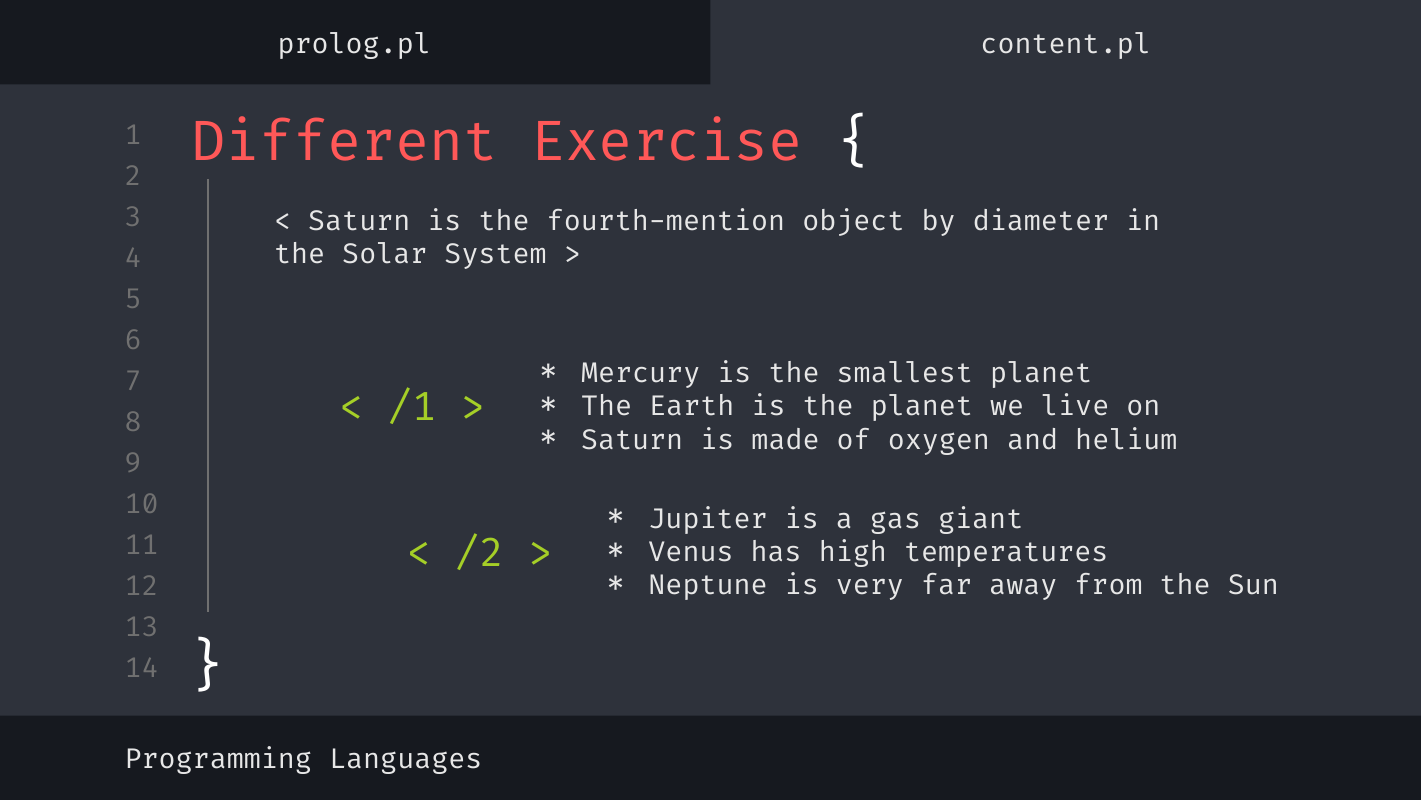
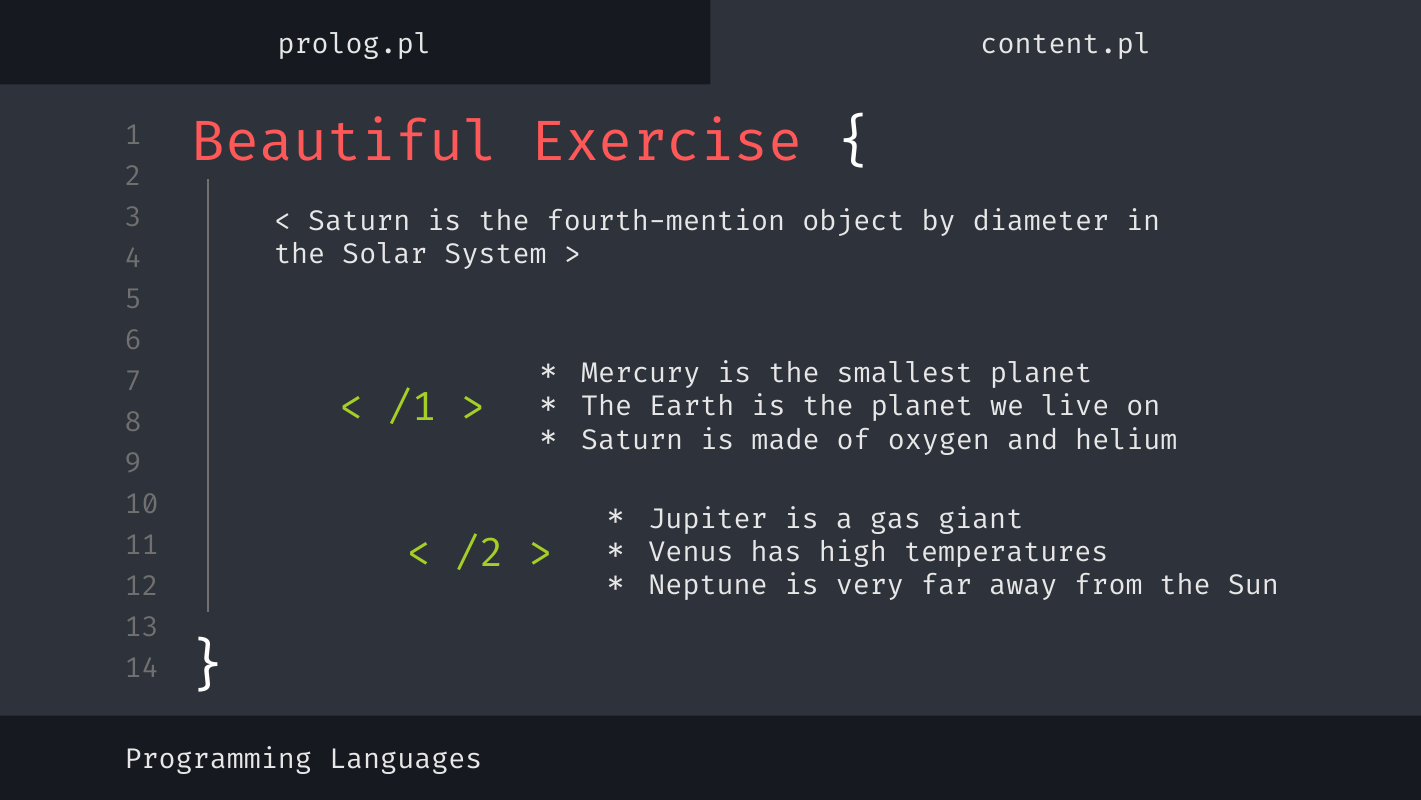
Different: Different -> Beautiful
